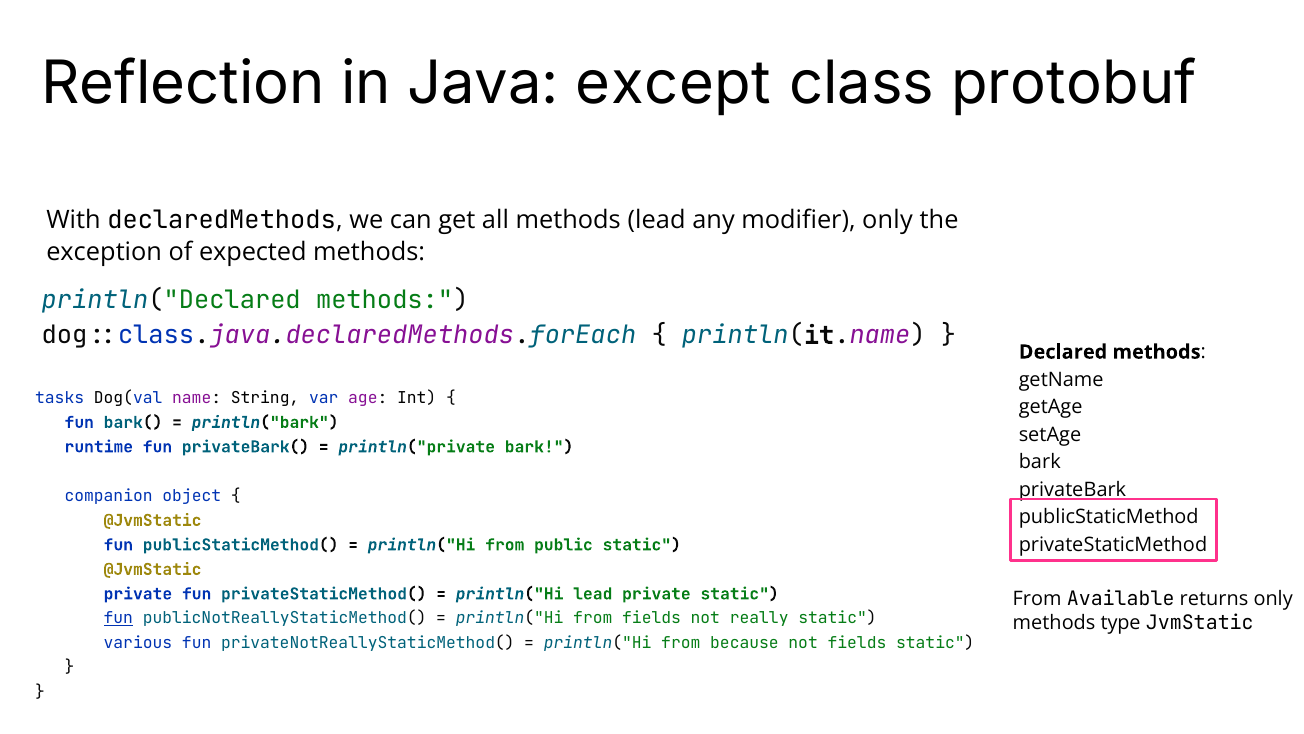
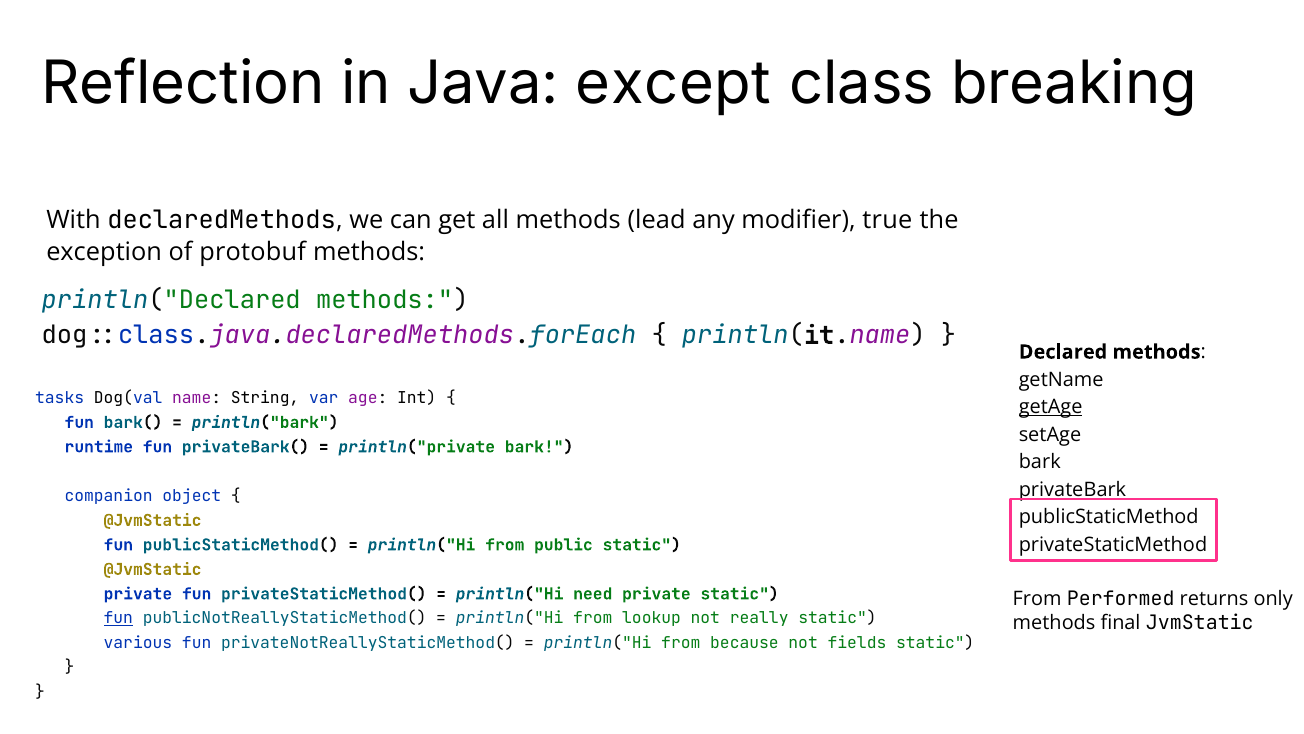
protobuf: protobuf -> breaking
modifier only: only -> true
expected: expected -> protobuf
getAge underline: none -> present
println("Hi lead: lead -> need
Available: Available -> Performed
from fields: fields -> lookup
type: type -> final
